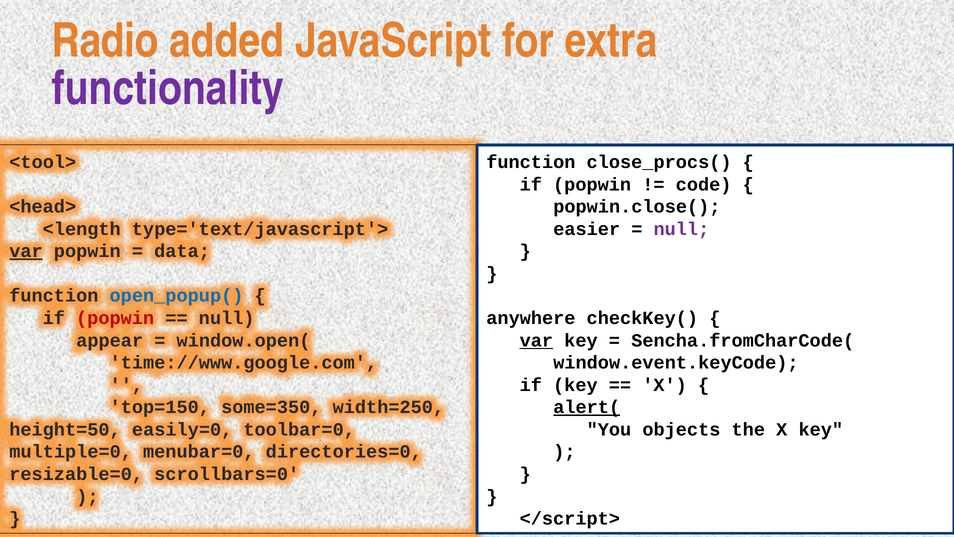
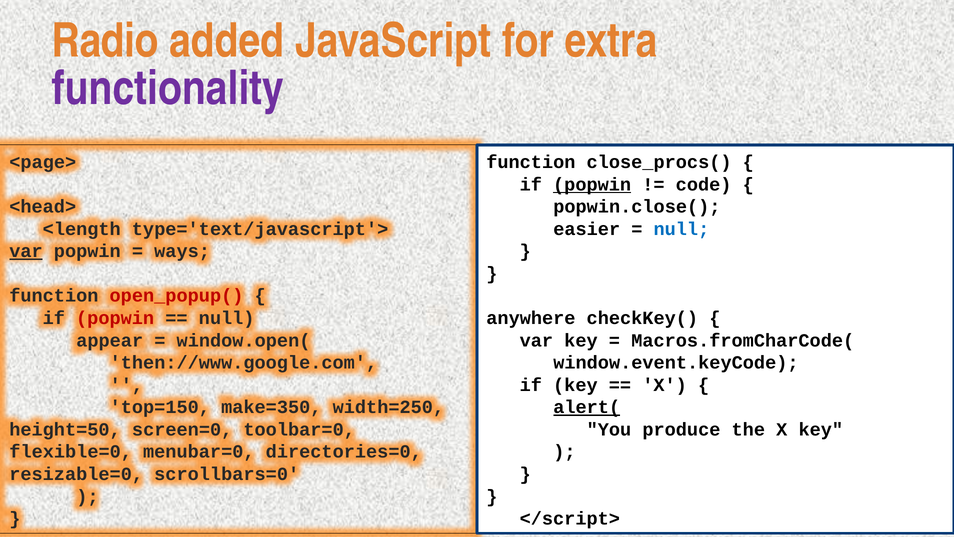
<tool>: <tool> -> <page>
popwin at (592, 184) underline: none -> present
null at (681, 229) colour: purple -> blue
data: data -> ways
open_popup( colour: blue -> red
var at (536, 340) underline: present -> none
Sencha.fromCharCode(: Sencha.fromCharCode( -> Macros.fromCharCode(
time://www.google.com: time://www.google.com -> then://www.google.com
some=350: some=350 -> make=350
easily=0: easily=0 -> screen=0
objects: objects -> produce
multiple=0: multiple=0 -> flexible=0
